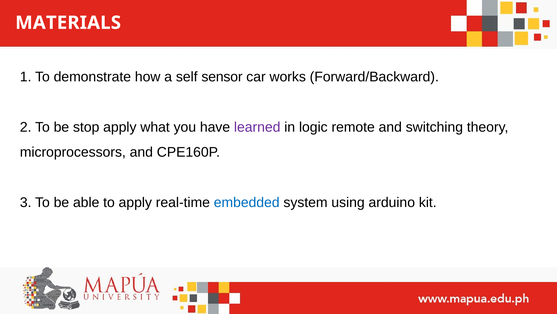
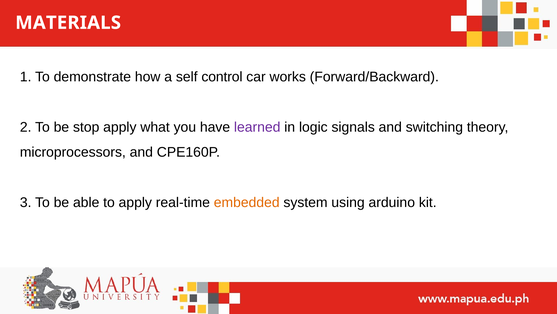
sensor: sensor -> control
remote: remote -> signals
embedded colour: blue -> orange
